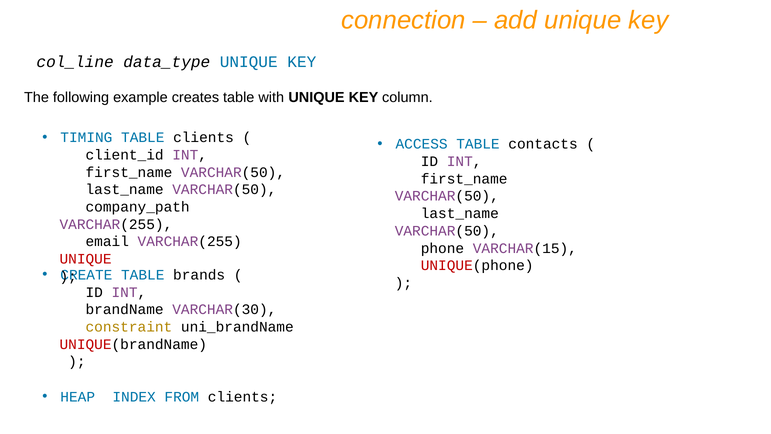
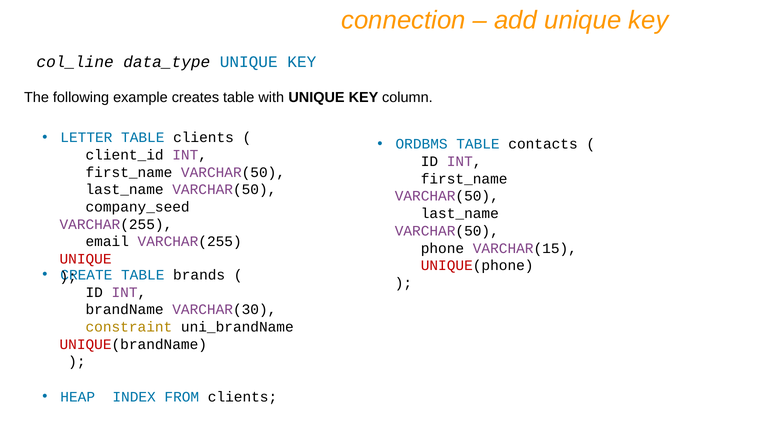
TIMING: TIMING -> LETTER
ACCESS: ACCESS -> ORDBMS
company_path: company_path -> company_seed
